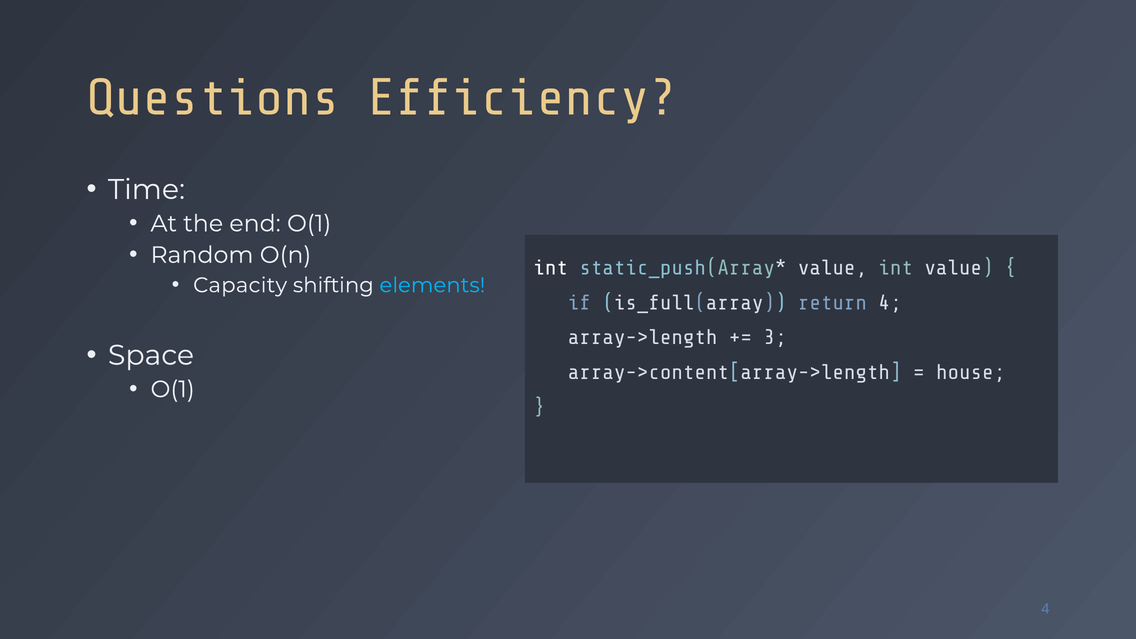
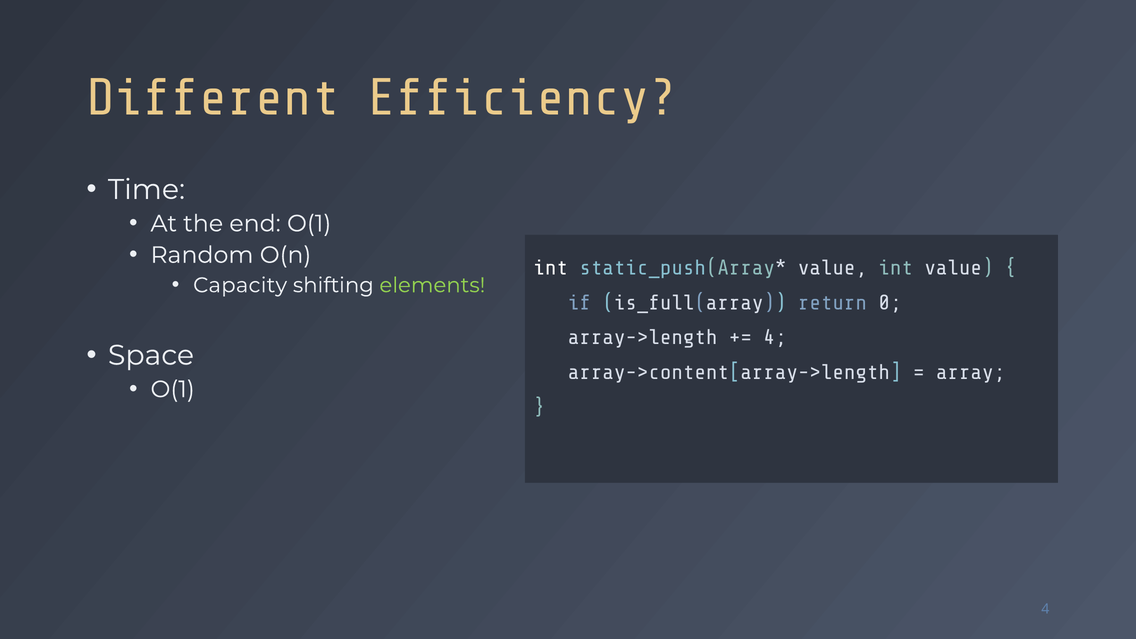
Questions: Questions -> Different
elements colour: light blue -> light green
return 4: 4 -> 0
3 at (775, 337): 3 -> 4
house: house -> array
